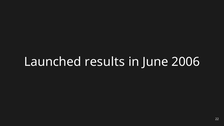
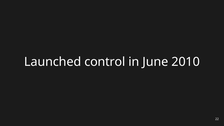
results: results -> control
2006: 2006 -> 2010
